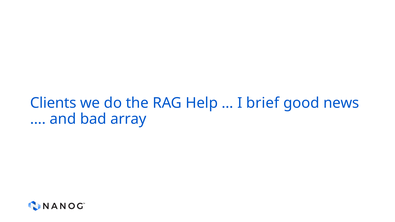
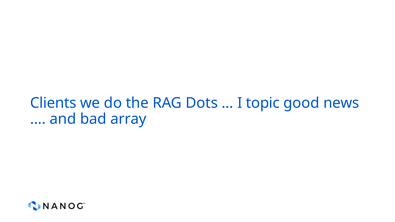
Help: Help -> Dots
brief: brief -> topic
